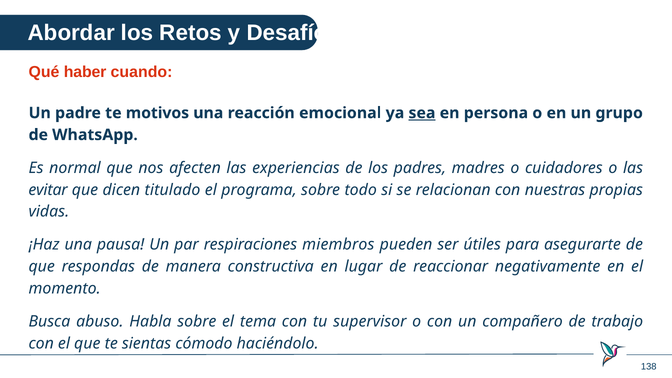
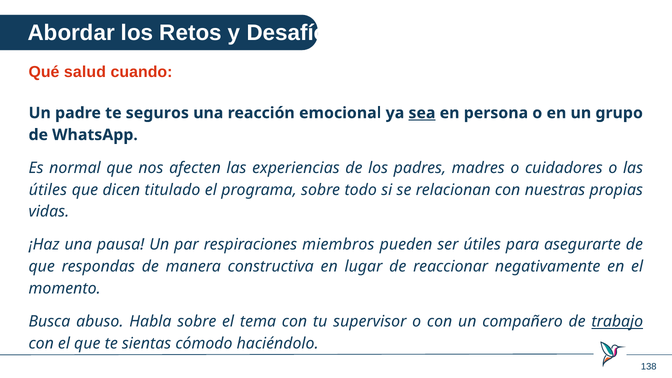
haber: haber -> salud
motivos: motivos -> seguros
evitar at (48, 190): evitar -> útiles
trabajo underline: none -> present
